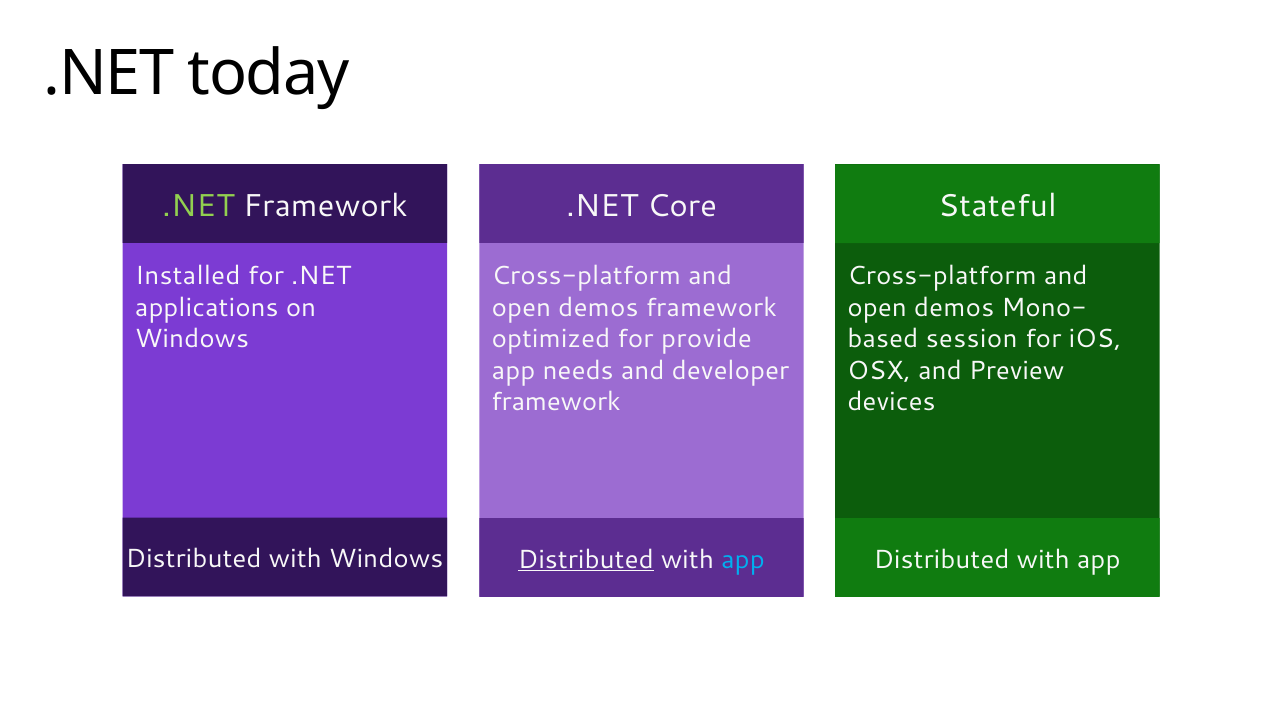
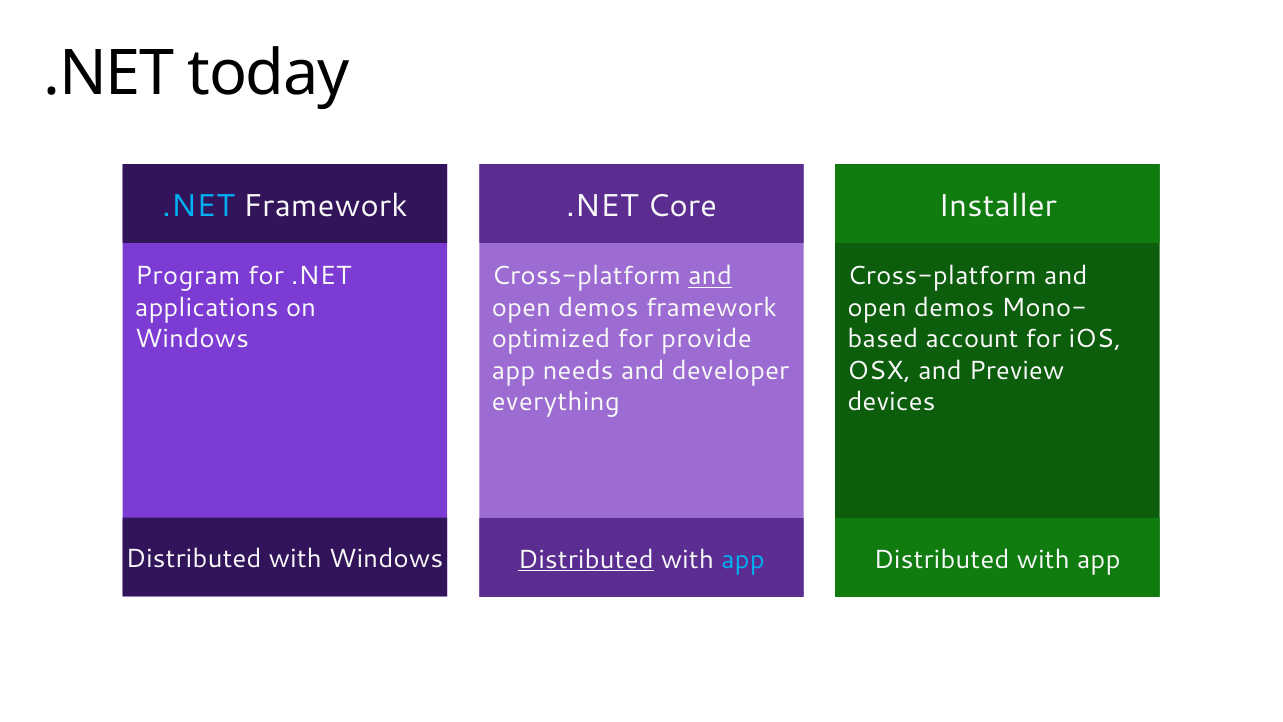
.NET at (198, 206) colour: light green -> light blue
Stateful: Stateful -> Installer
Installed: Installed -> Program
and at (710, 276) underline: none -> present
session: session -> account
framework at (556, 402): framework -> everything
